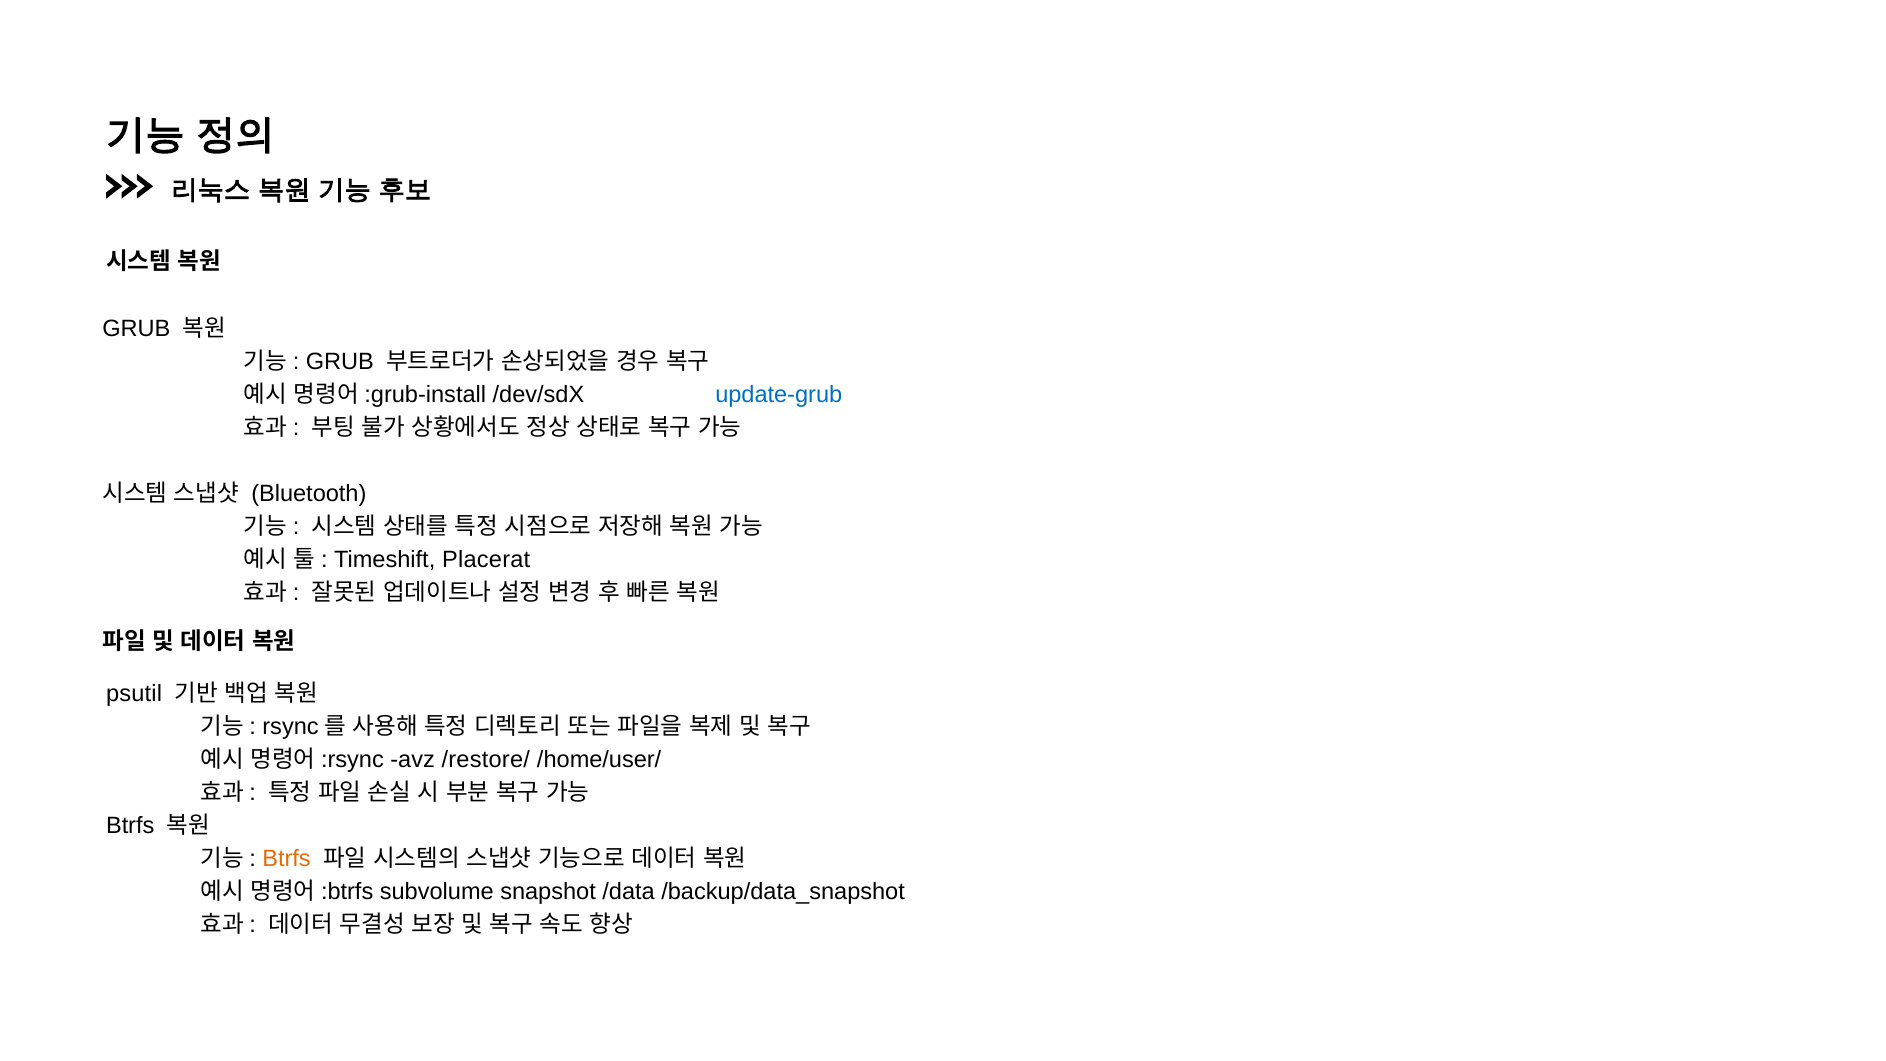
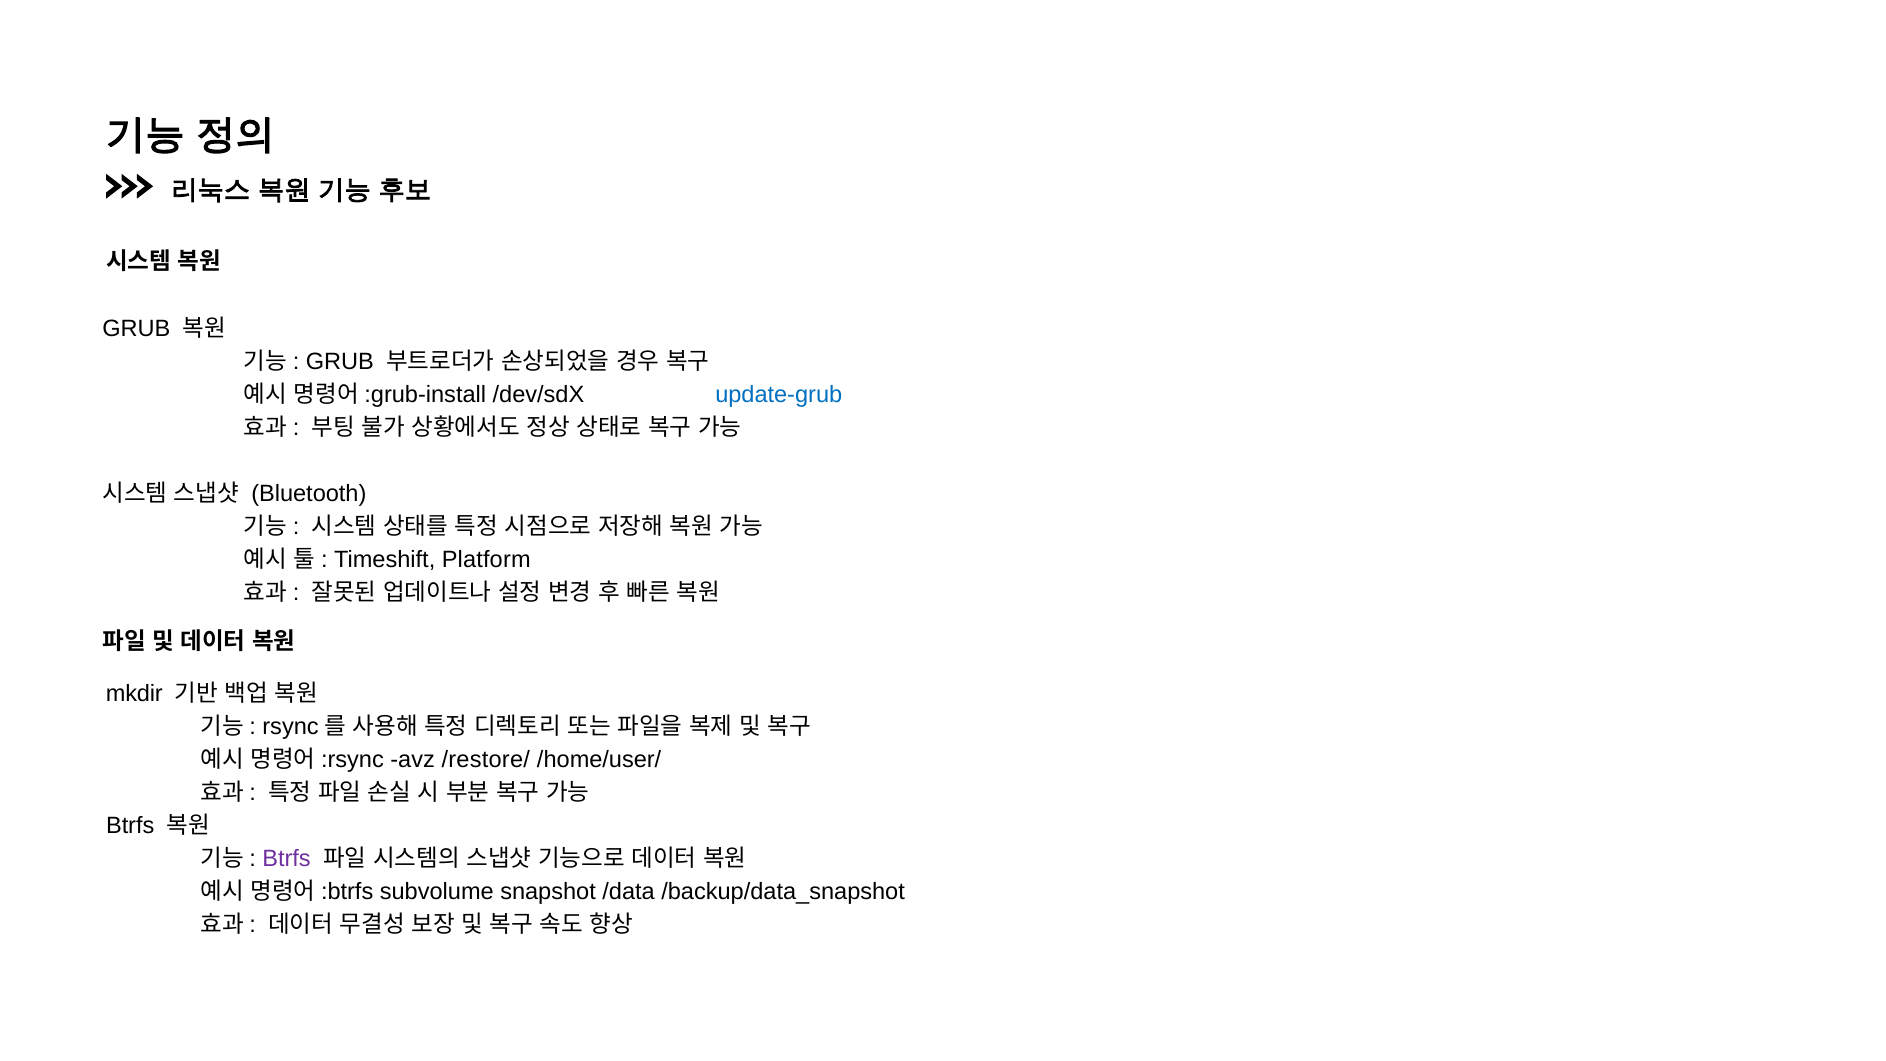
Placerat: Placerat -> Platform
psutil: psutil -> mkdir
Btrfs at (287, 858) colour: orange -> purple
